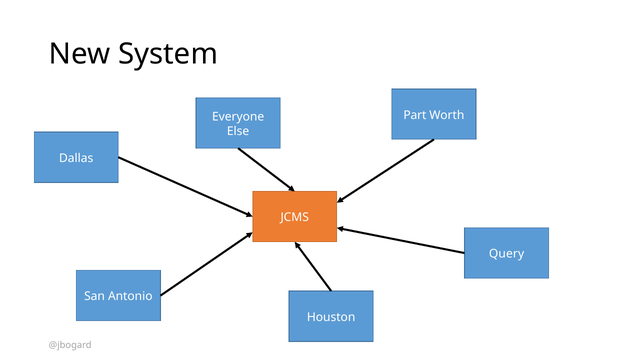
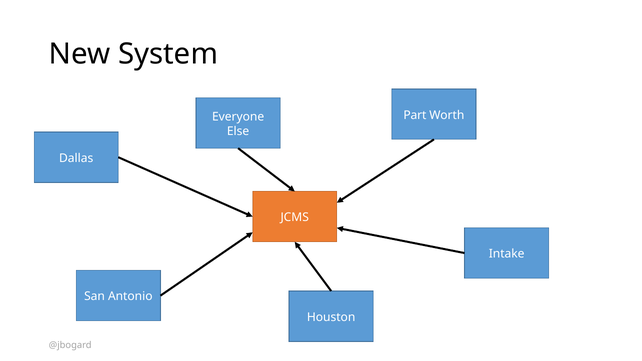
Query: Query -> Intake
